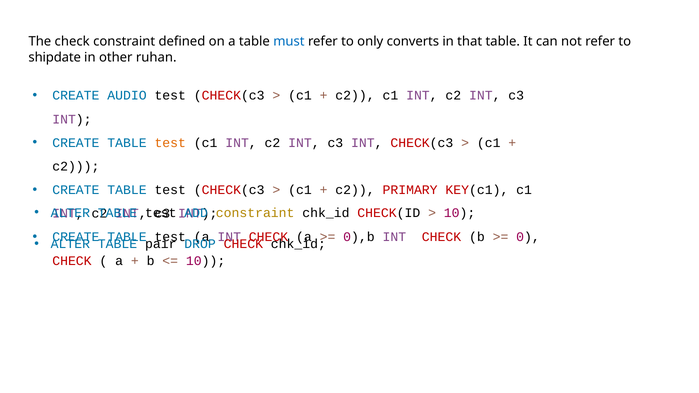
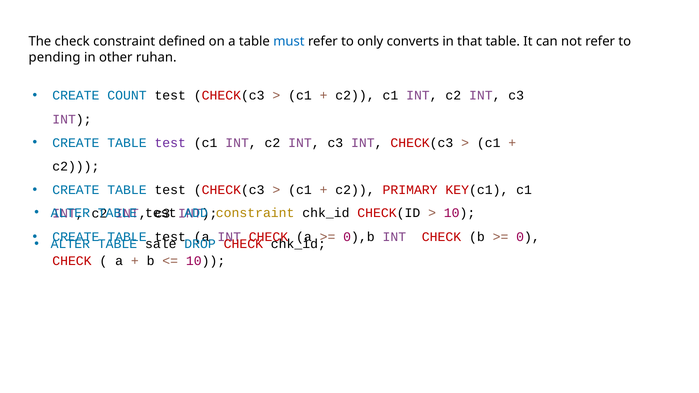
shipdate: shipdate -> pending
AUDIO: AUDIO -> COUNT
test at (170, 143) colour: orange -> purple
pair: pair -> sale
